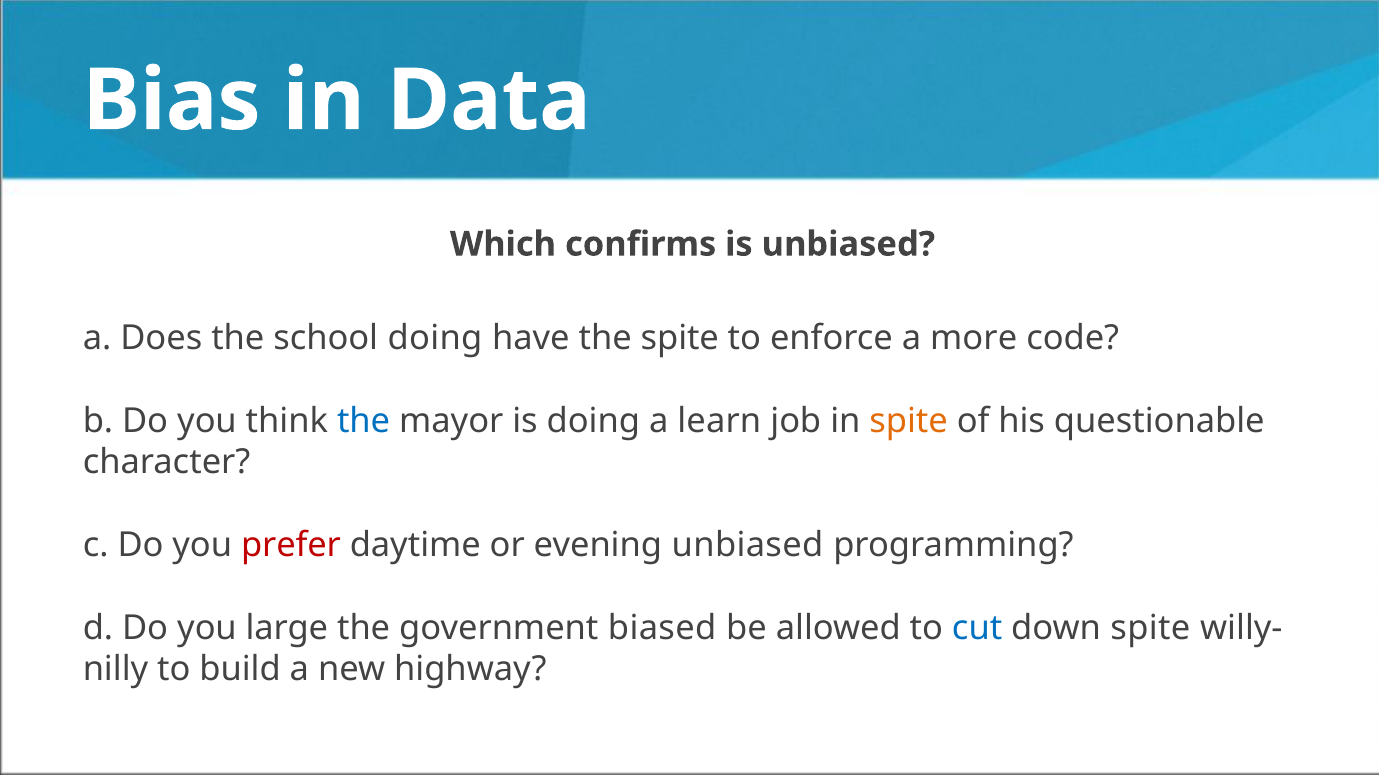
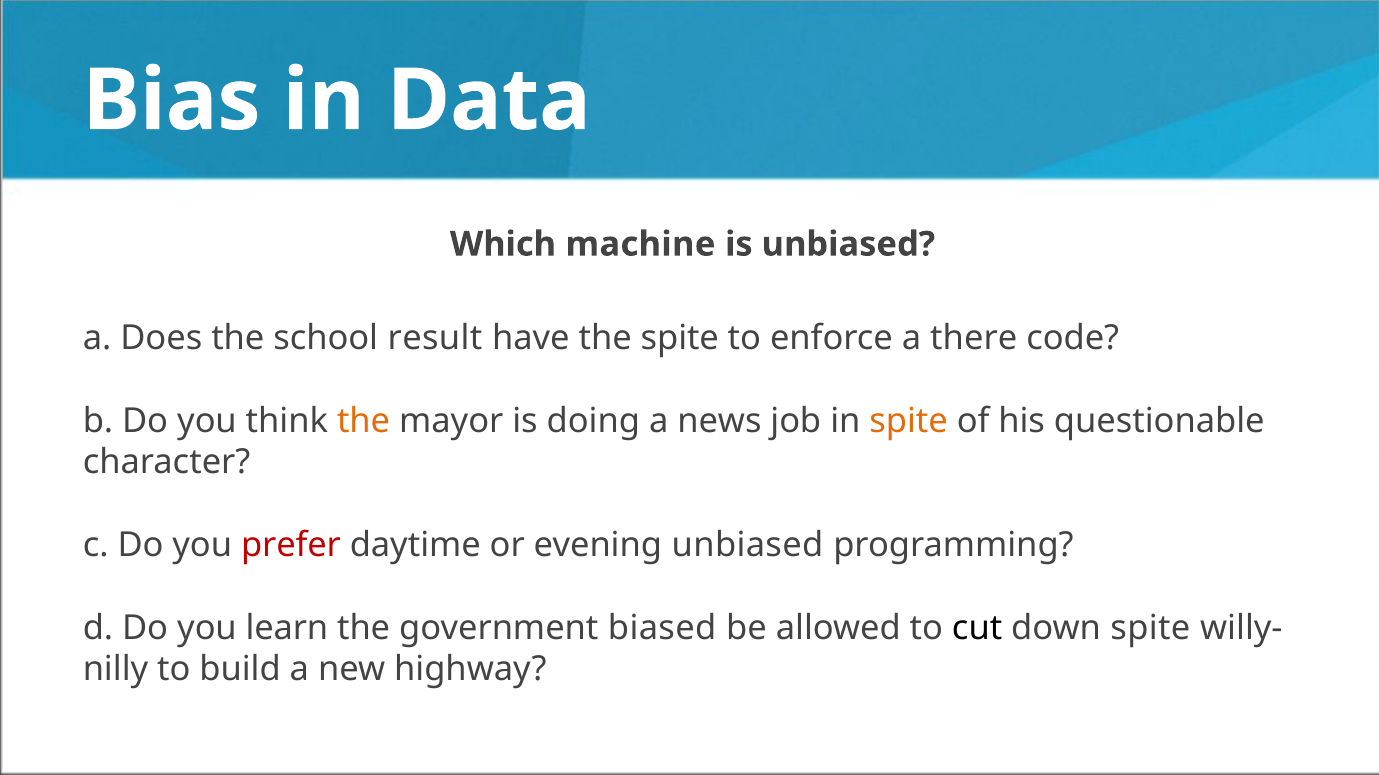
confirms: confirms -> machine
school doing: doing -> result
more: more -> there
the at (364, 421) colour: blue -> orange
learn: learn -> news
large: large -> learn
cut colour: blue -> black
